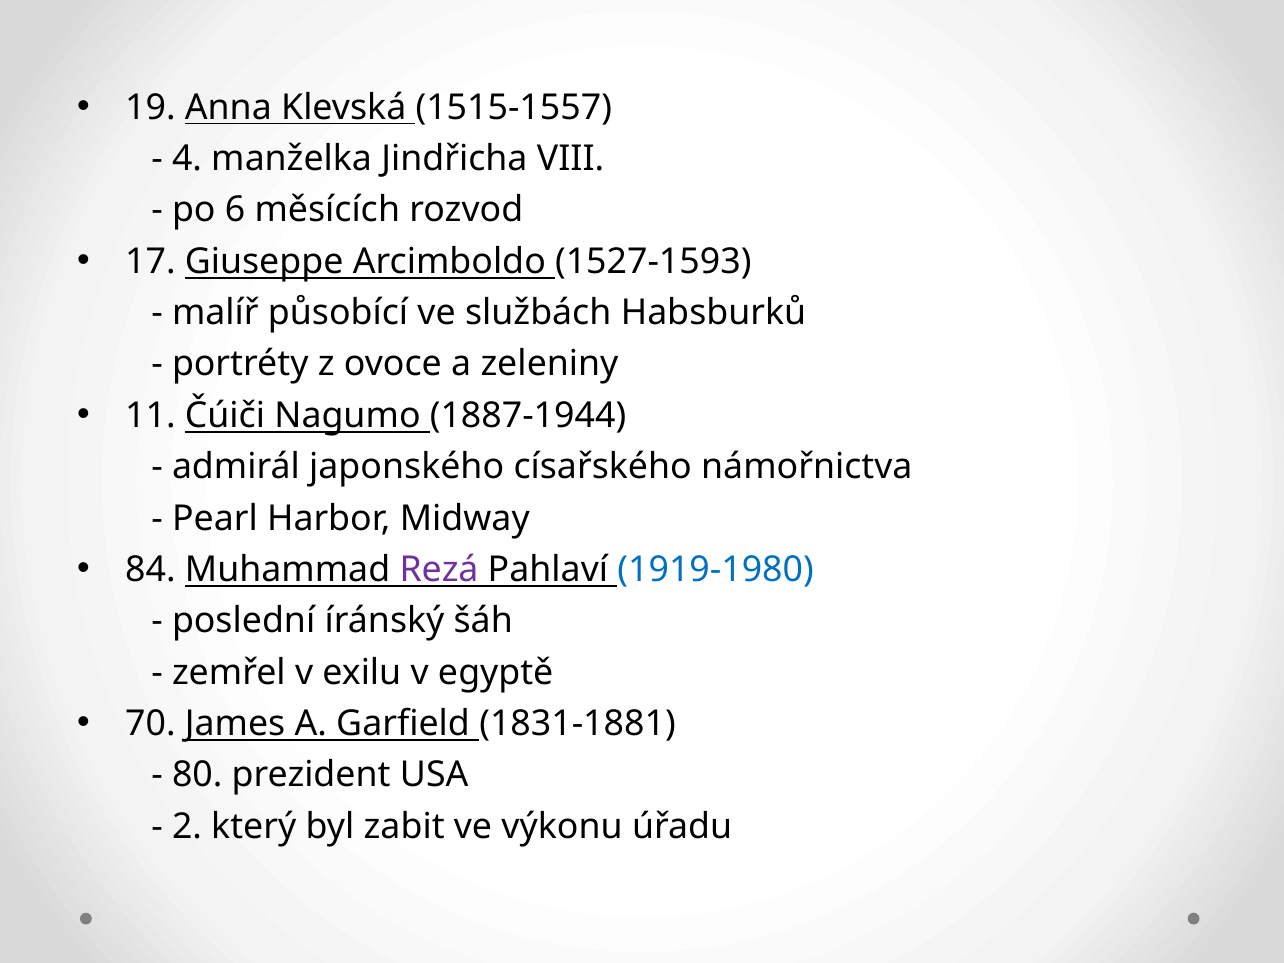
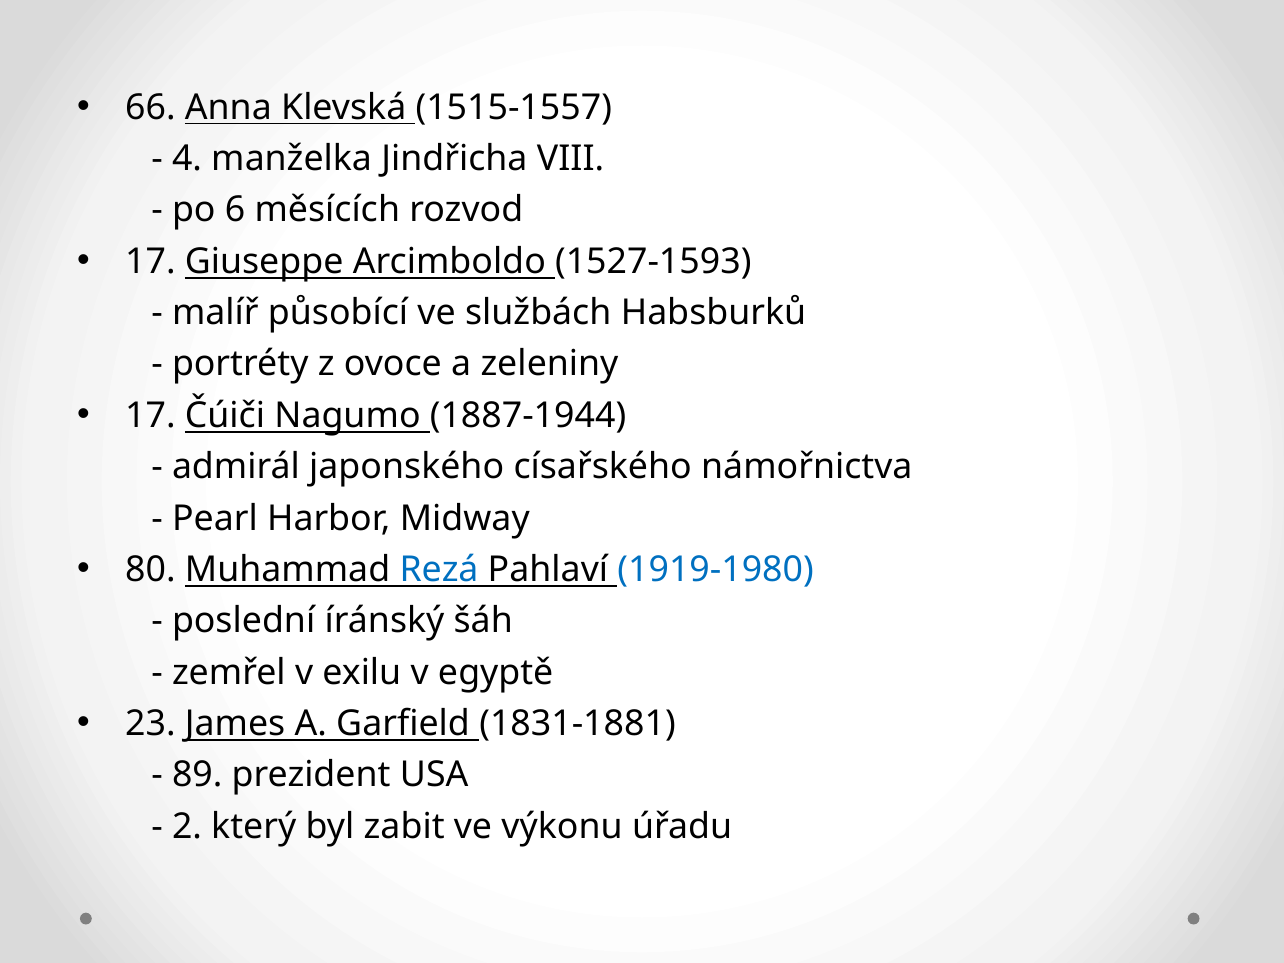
19: 19 -> 66
11 at (150, 416): 11 -> 17
84: 84 -> 80
Rezá colour: purple -> blue
70: 70 -> 23
80: 80 -> 89
